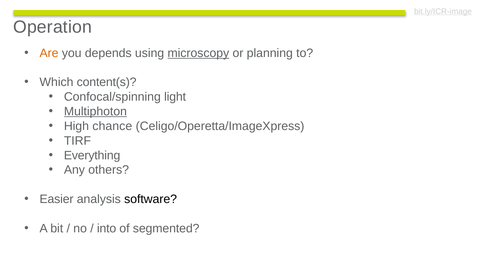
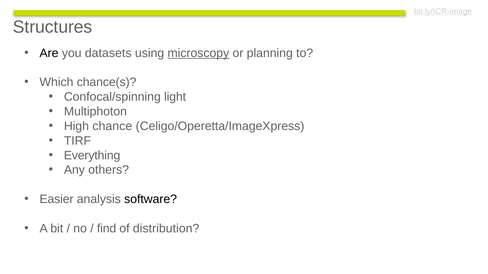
Operation: Operation -> Structures
Are colour: orange -> black
depends: depends -> datasets
content(s: content(s -> chance(s
Multiphoton underline: present -> none
into: into -> find
segmented: segmented -> distribution
